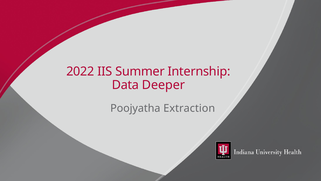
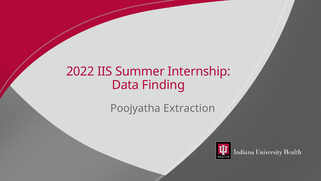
Deeper: Deeper -> Finding
